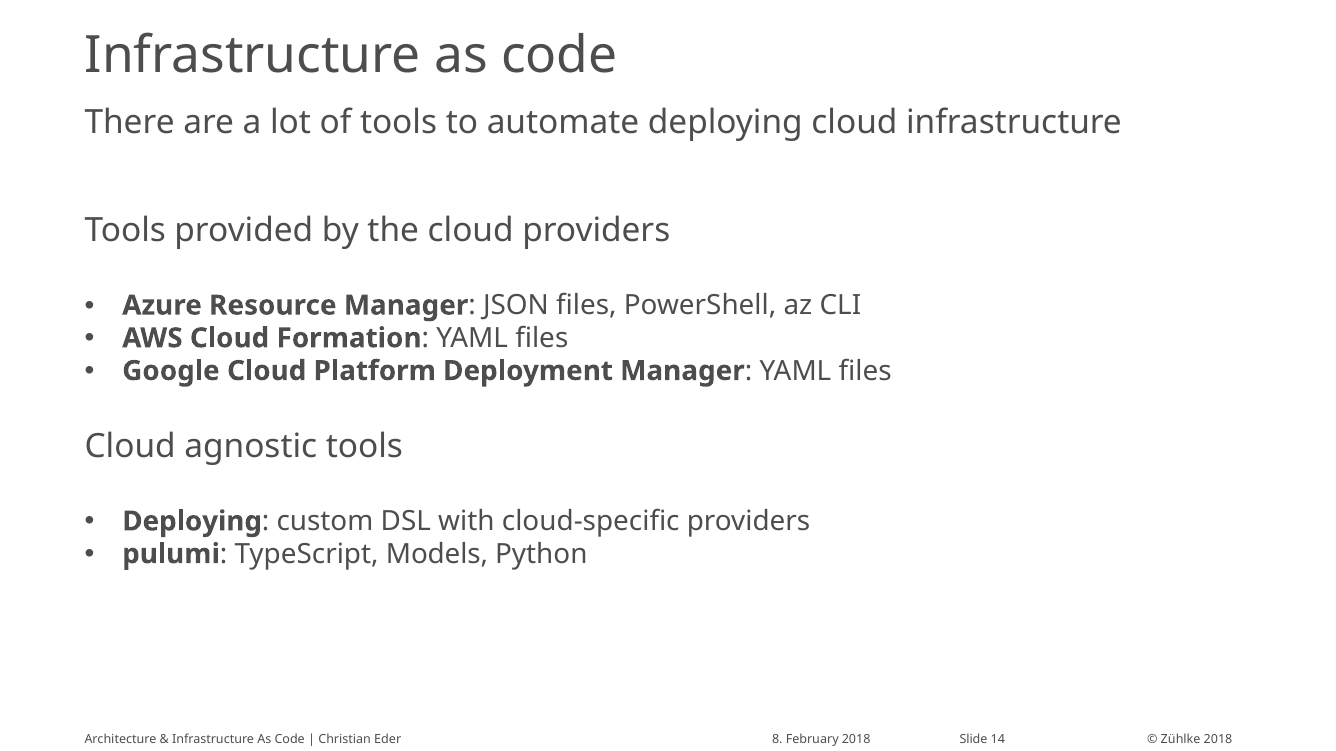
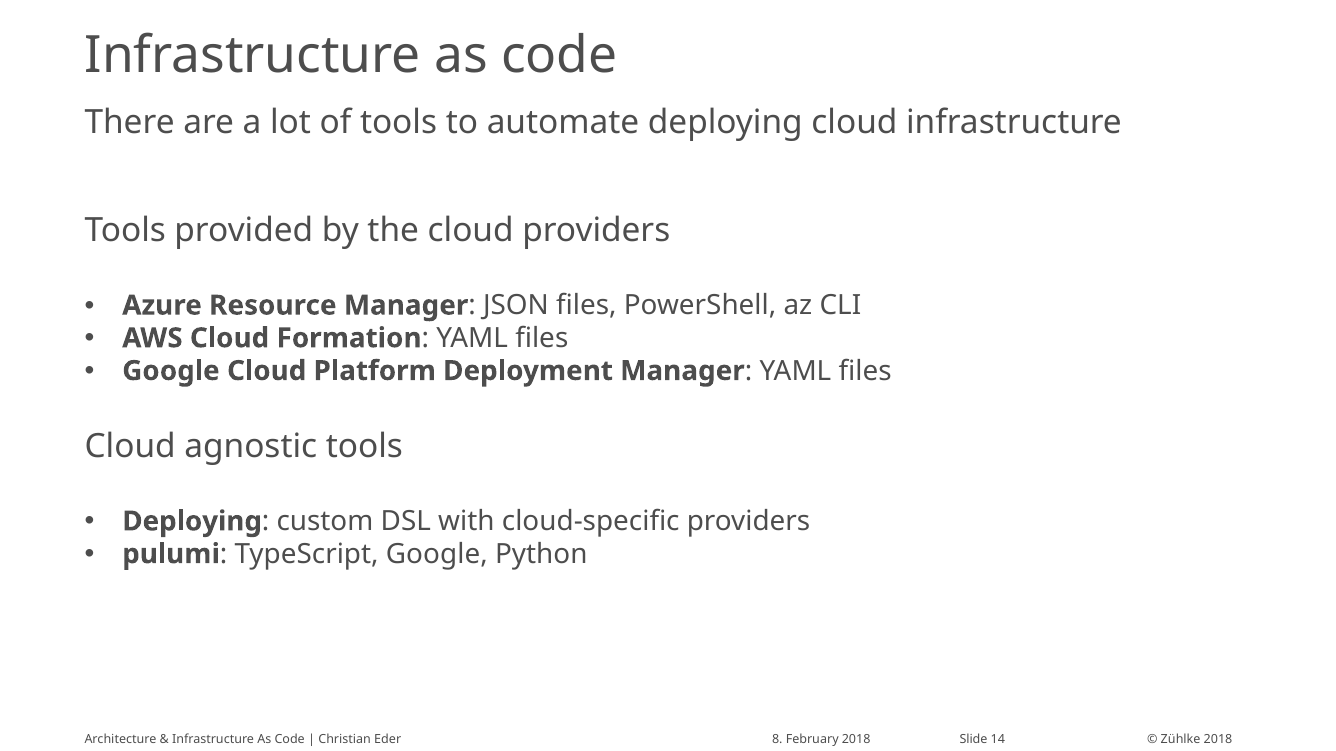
TypeScript Models: Models -> Google
